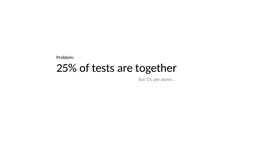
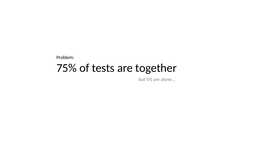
25%: 25% -> 75%
